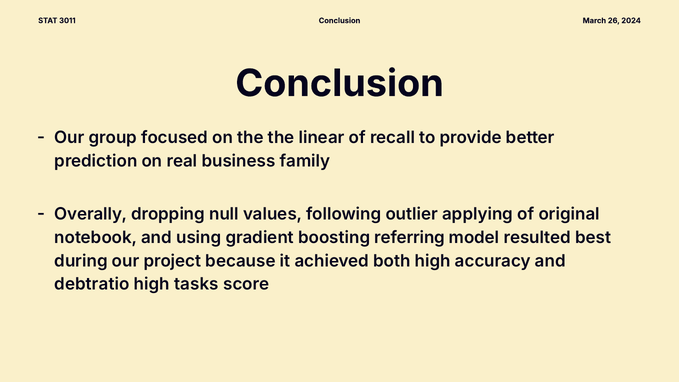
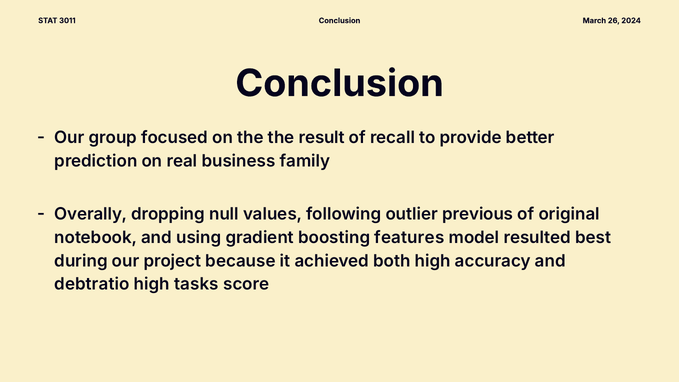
linear: linear -> result
applying: applying -> previous
referring: referring -> features
